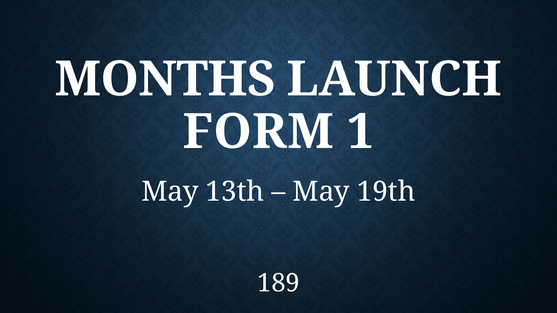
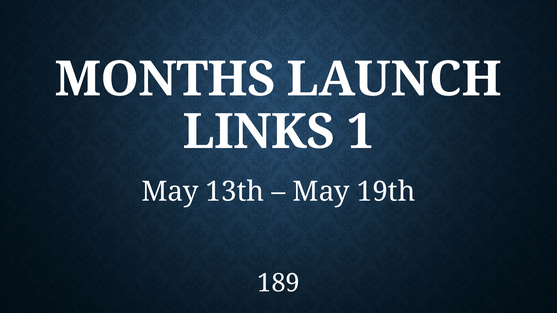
FORM: FORM -> LINKS
